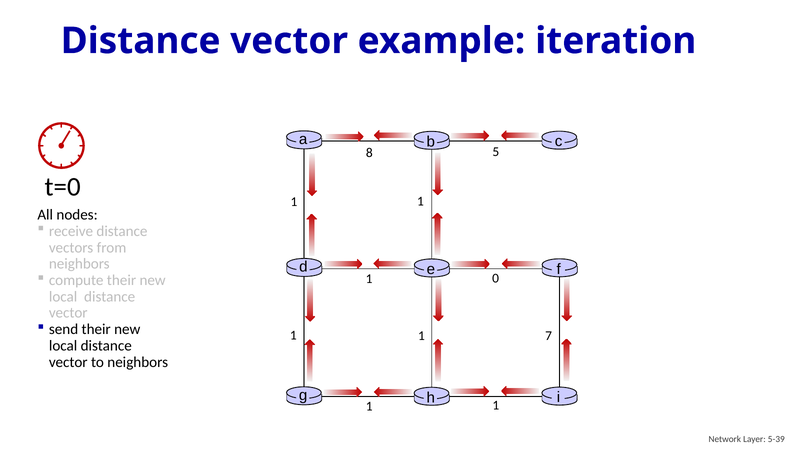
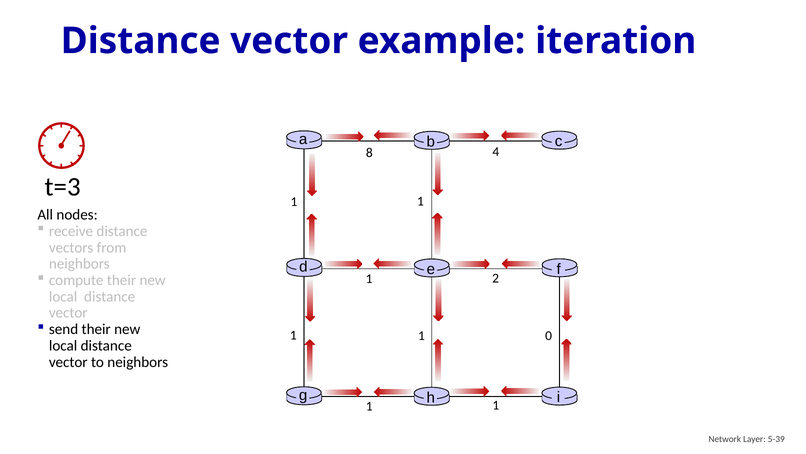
5: 5 -> 4
t=0: t=0 -> t=3
0: 0 -> 2
7: 7 -> 0
